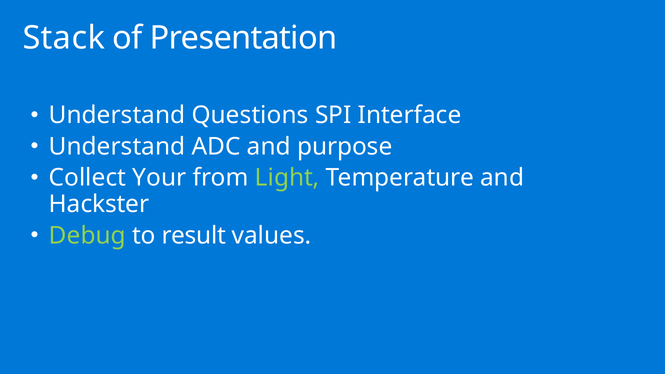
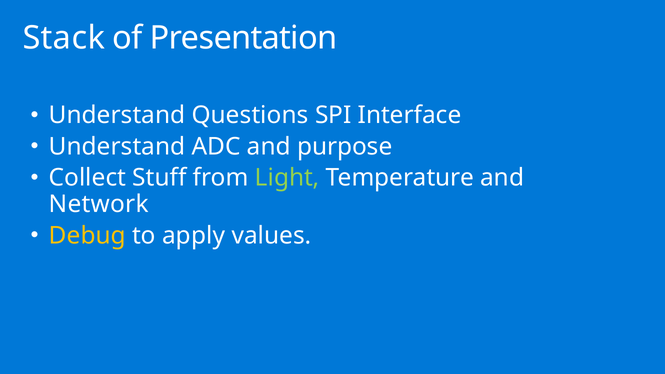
Your: Your -> Stuff
Hackster: Hackster -> Network
Debug colour: light green -> yellow
result: result -> apply
